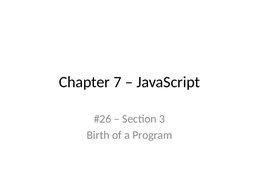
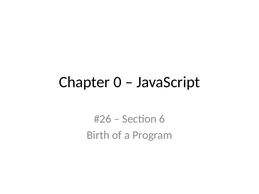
7: 7 -> 0
3: 3 -> 6
